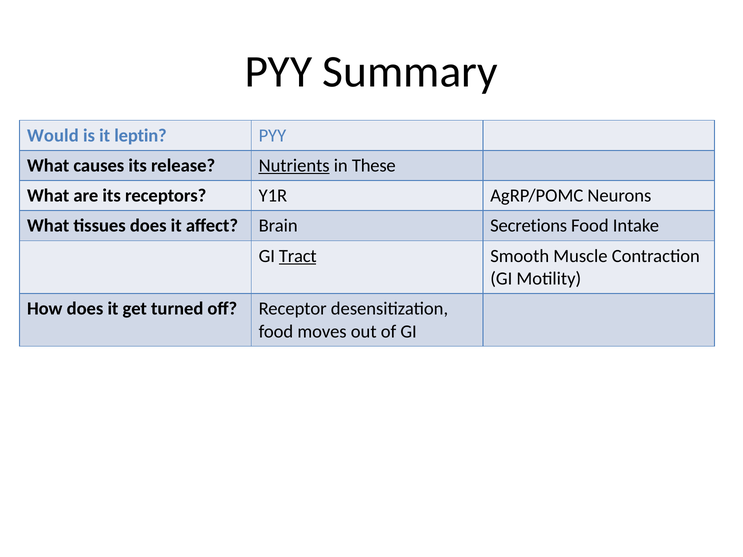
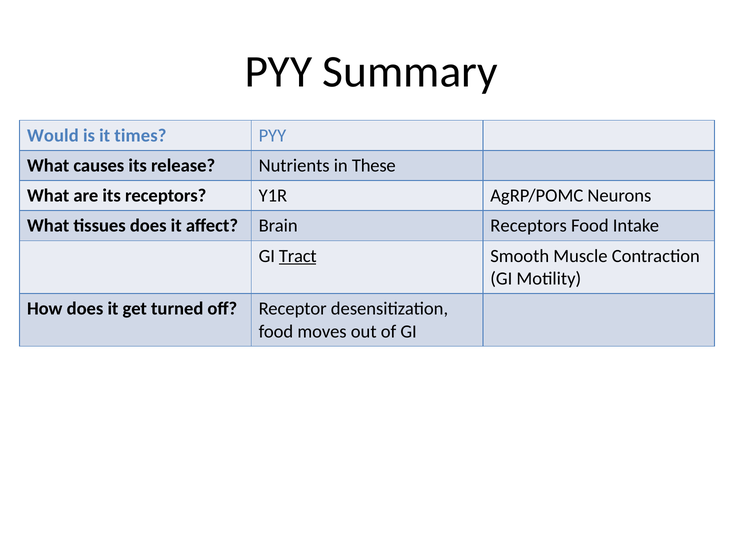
leptin: leptin -> times
Nutrients underline: present -> none
Brain Secretions: Secretions -> Receptors
